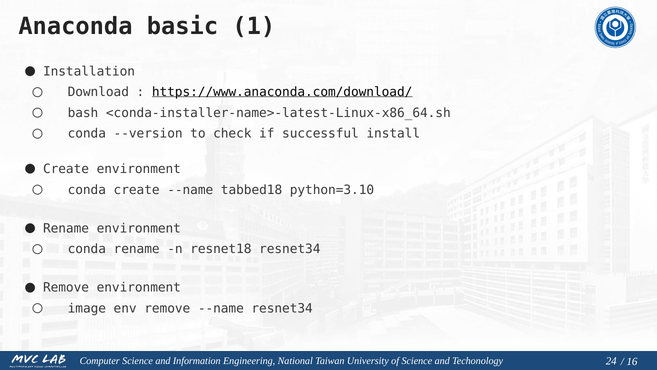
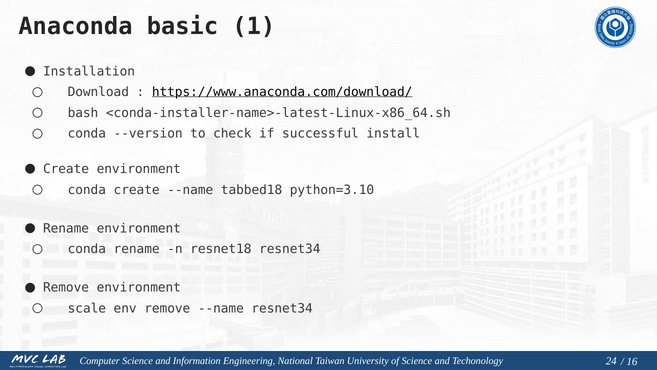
image: image -> scale
